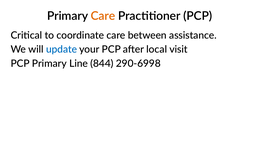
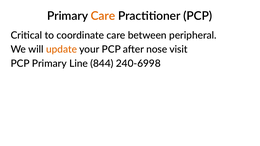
assistance: assistance -> peripheral
update colour: blue -> orange
local: local -> nose
290-6998: 290-6998 -> 240-6998
